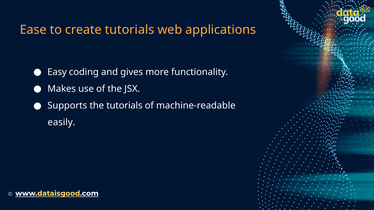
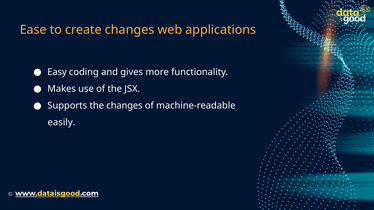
create tutorials: tutorials -> changes
the tutorials: tutorials -> changes
